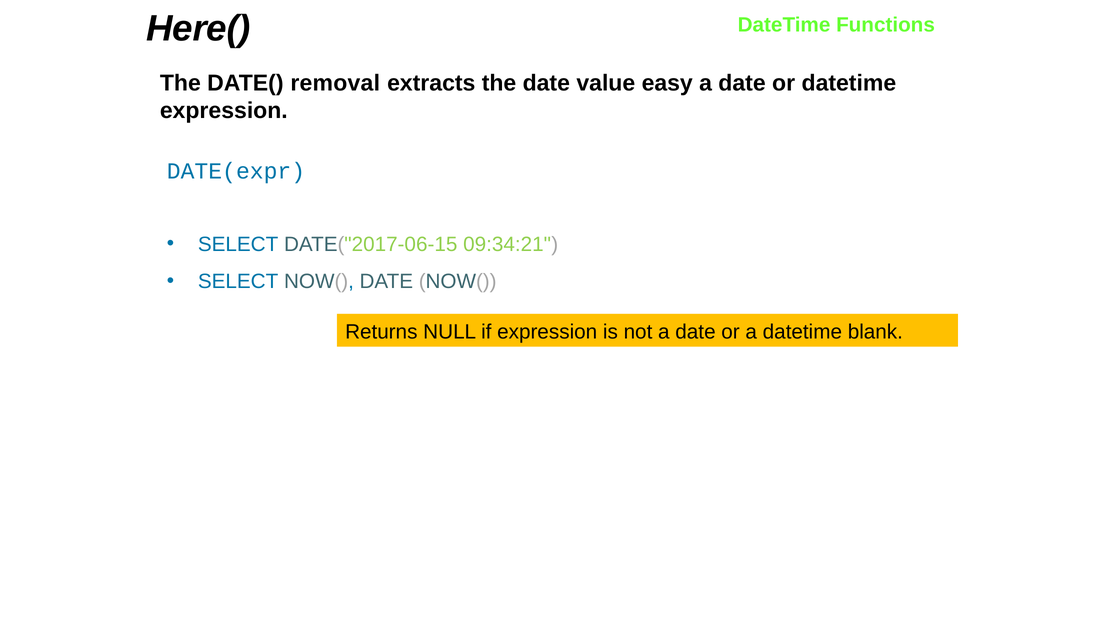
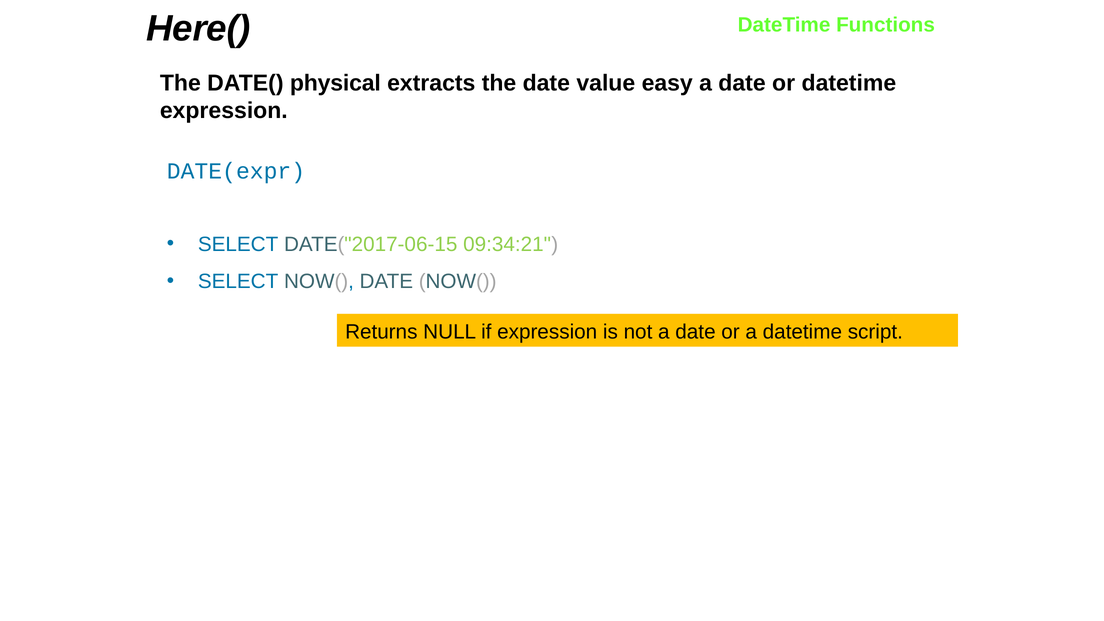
removal: removal -> physical
blank: blank -> script
